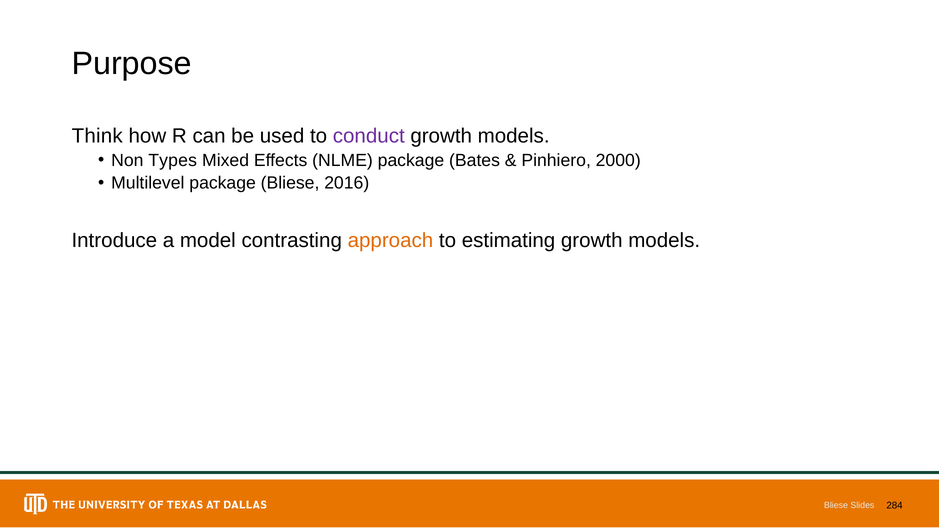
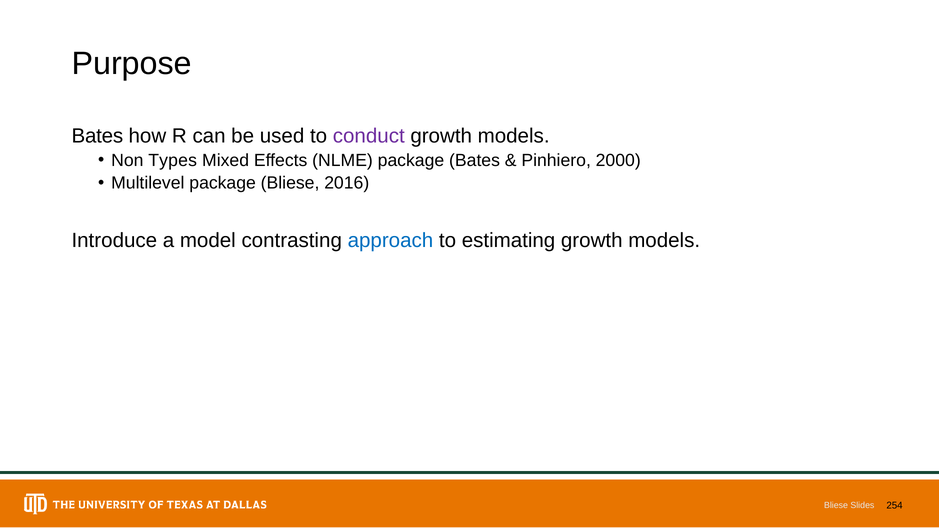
Think at (97, 136): Think -> Bates
approach colour: orange -> blue
284: 284 -> 254
